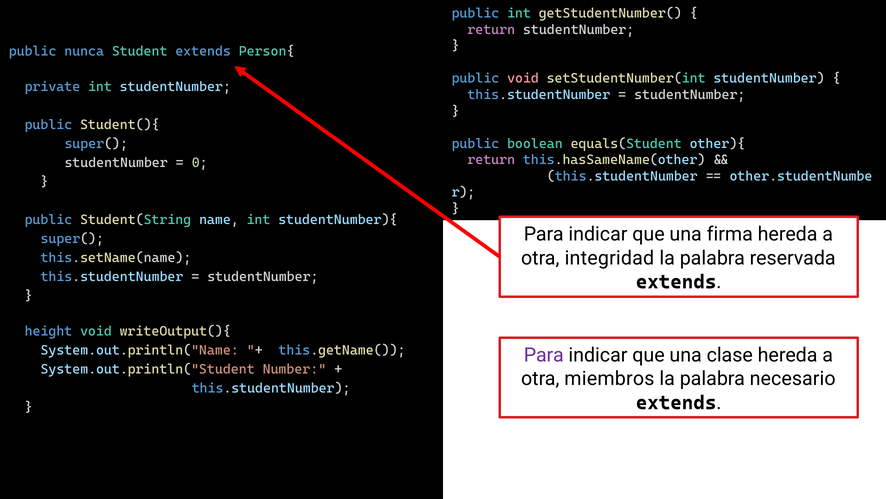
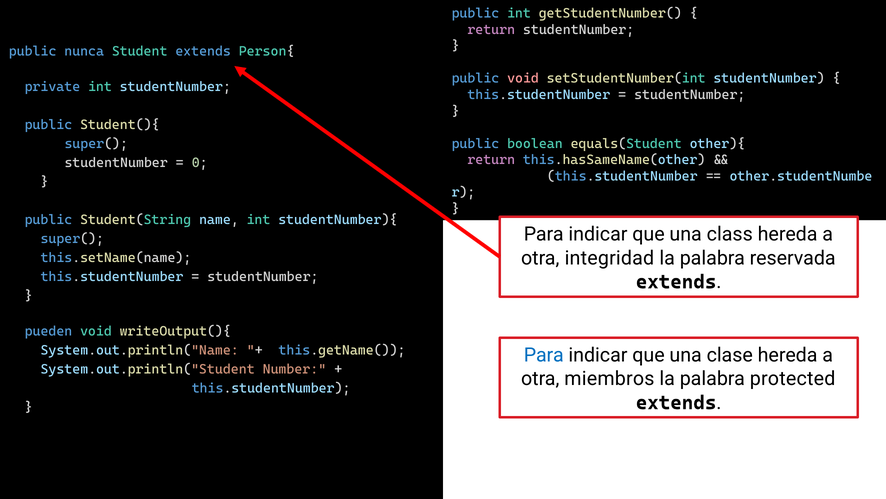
firma: firma -> class
height: height -> pueden
Para at (544, 355) colour: purple -> blue
necesario: necesario -> protected
